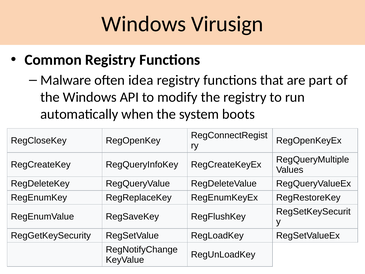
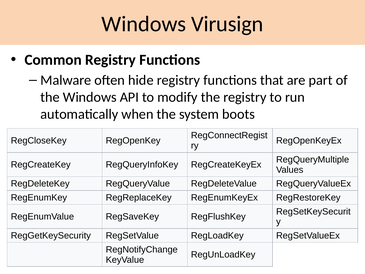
idea: idea -> hide
